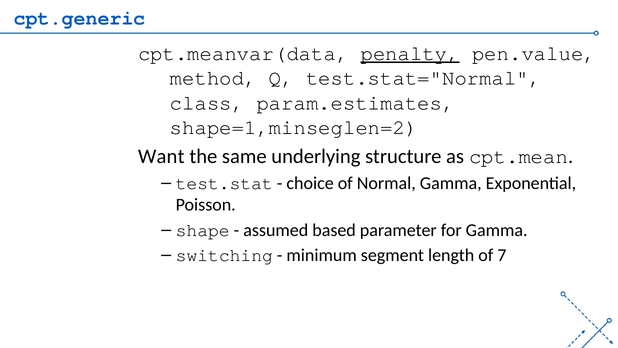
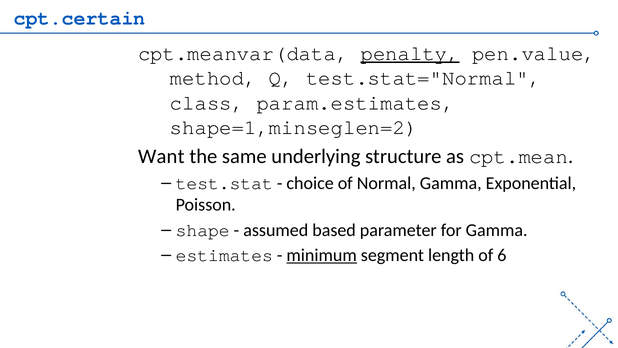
cpt.generic: cpt.generic -> cpt.certain
switching: switching -> estimates
minimum underline: none -> present
7: 7 -> 6
